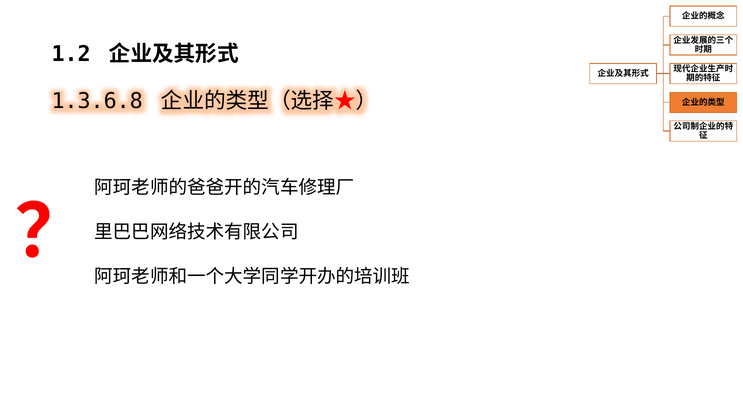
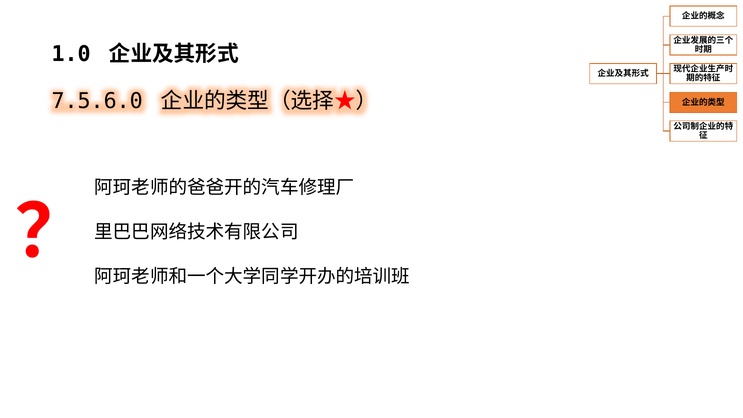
1.2: 1.2 -> 1.0
1.3.6.8: 1.3.6.8 -> 7.5.6.0
